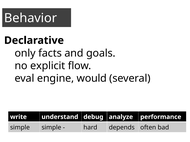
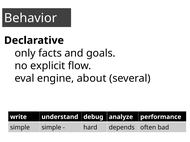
would: would -> about
